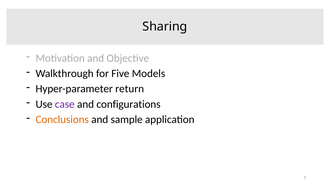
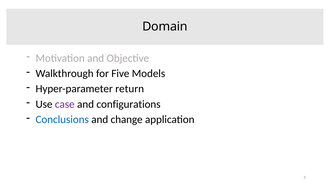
Sharing: Sharing -> Domain
Conclusions colour: orange -> blue
sample: sample -> change
